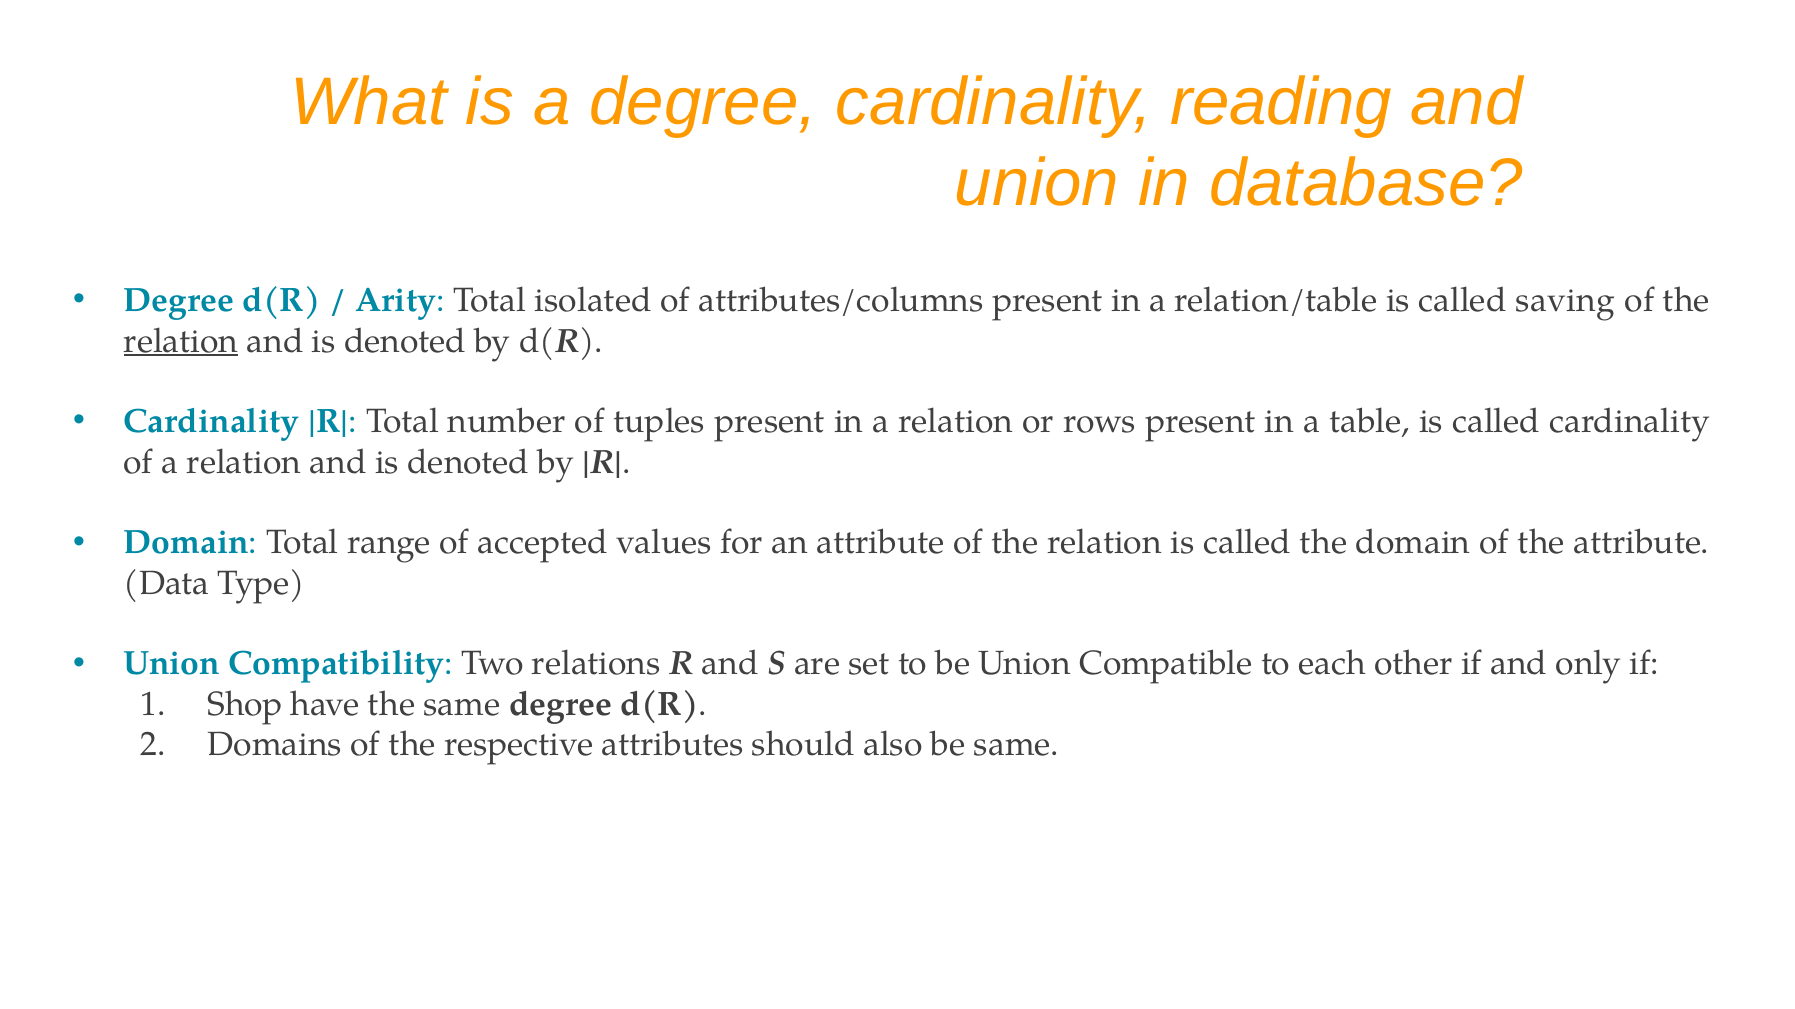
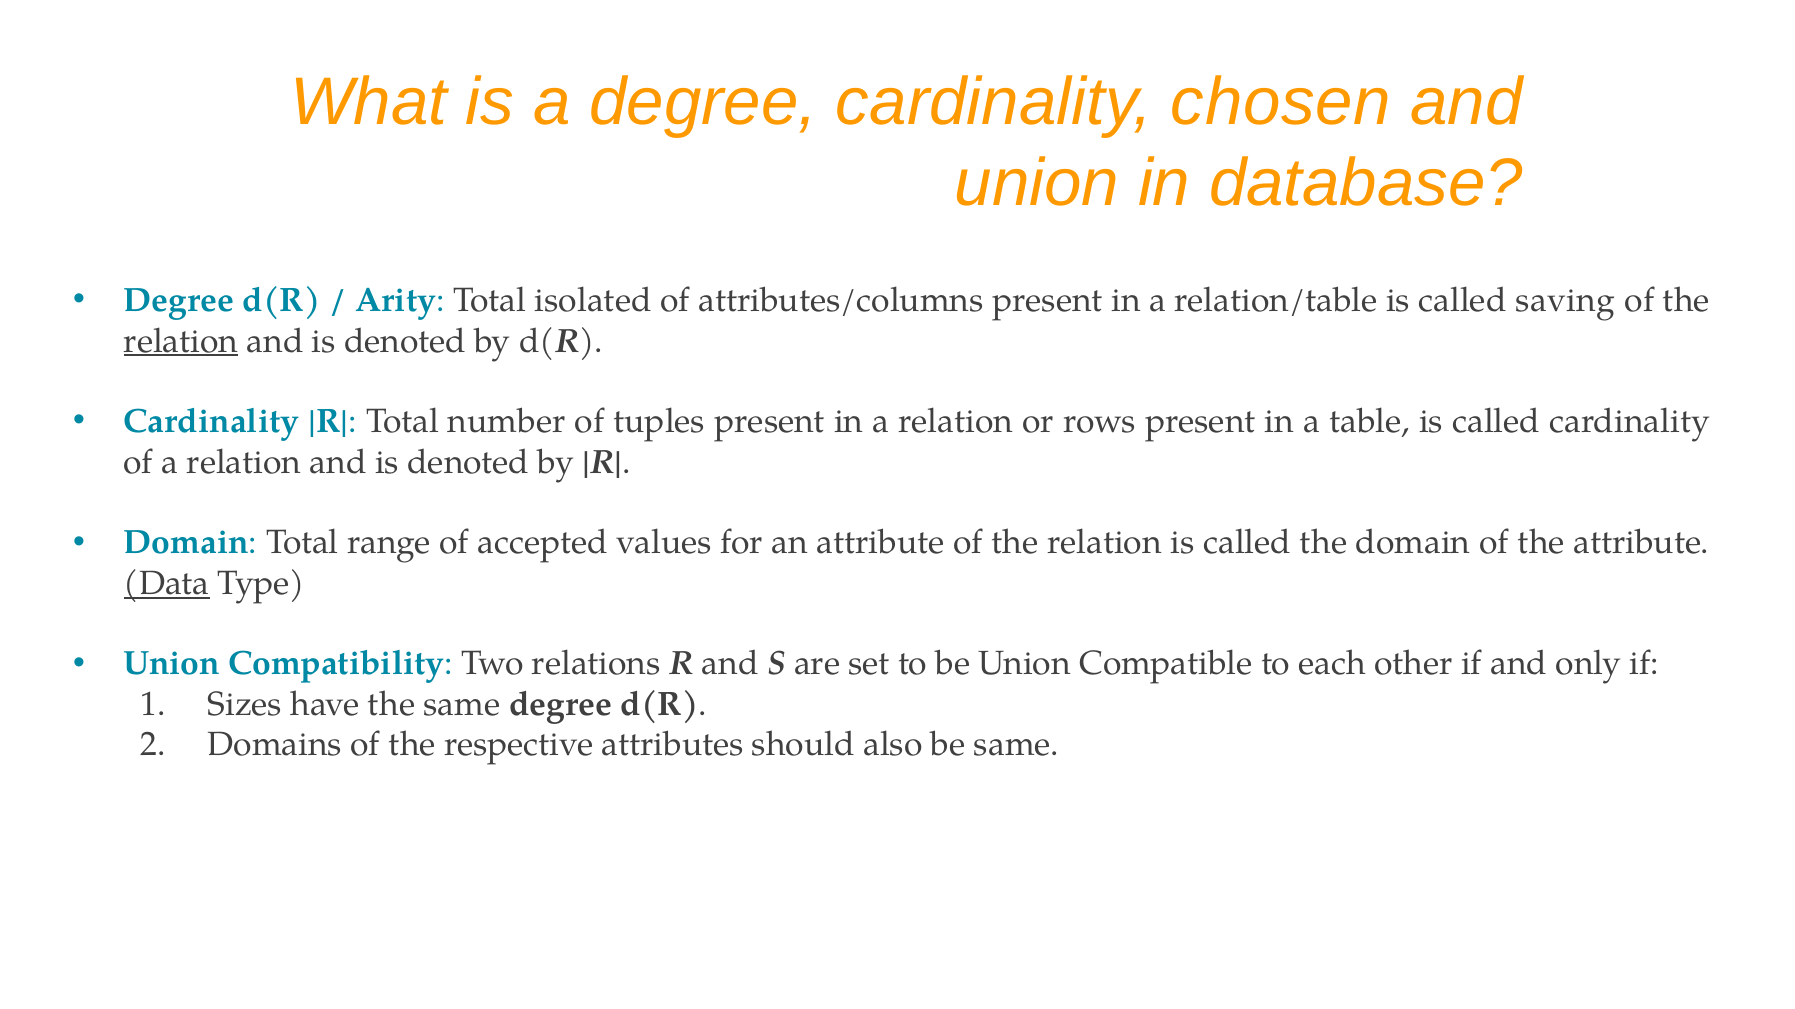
reading: reading -> chosen
Data underline: none -> present
Shop: Shop -> Sizes
